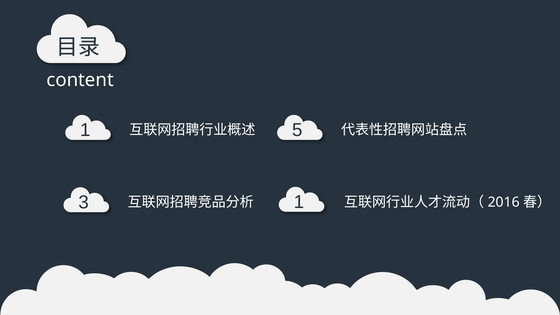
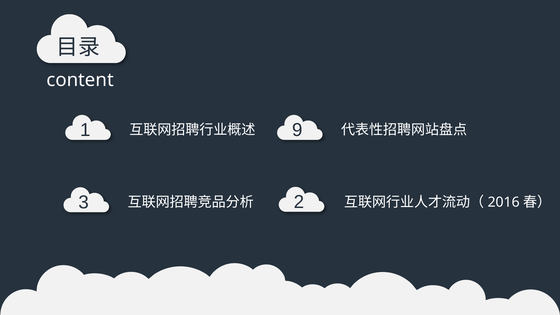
5: 5 -> 9
3 1: 1 -> 2
